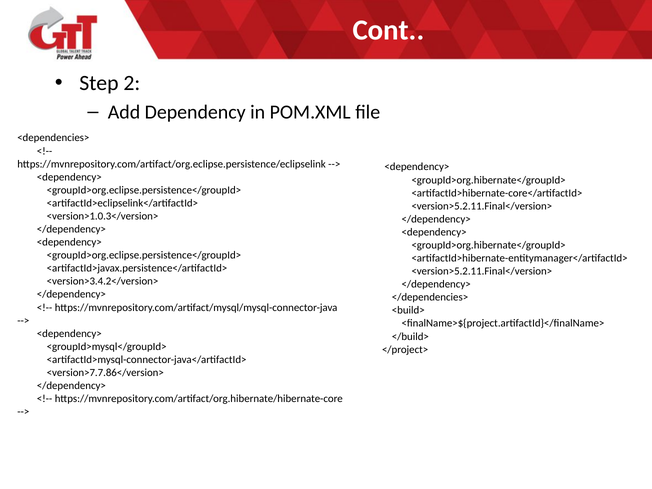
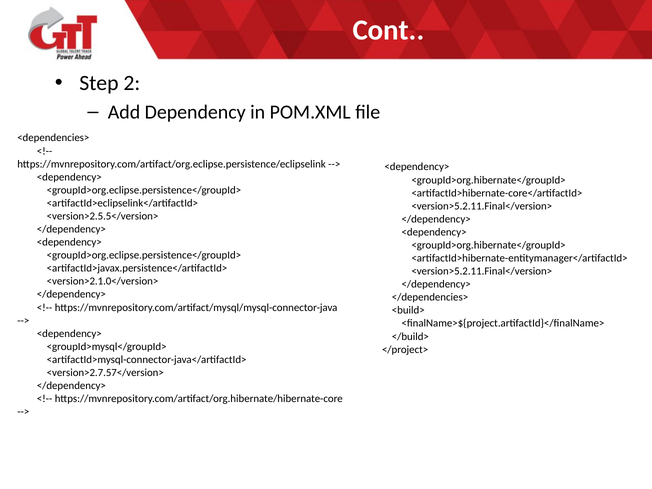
<version>1.0.3</version>: <version>1.0.3</version> -> <version>2.5.5</version>
<version>3.4.2</version>: <version>3.4.2</version> -> <version>2.1.0</version>
<version>7.7.86</version>: <version>7.7.86</version> -> <version>2.7.57</version>
